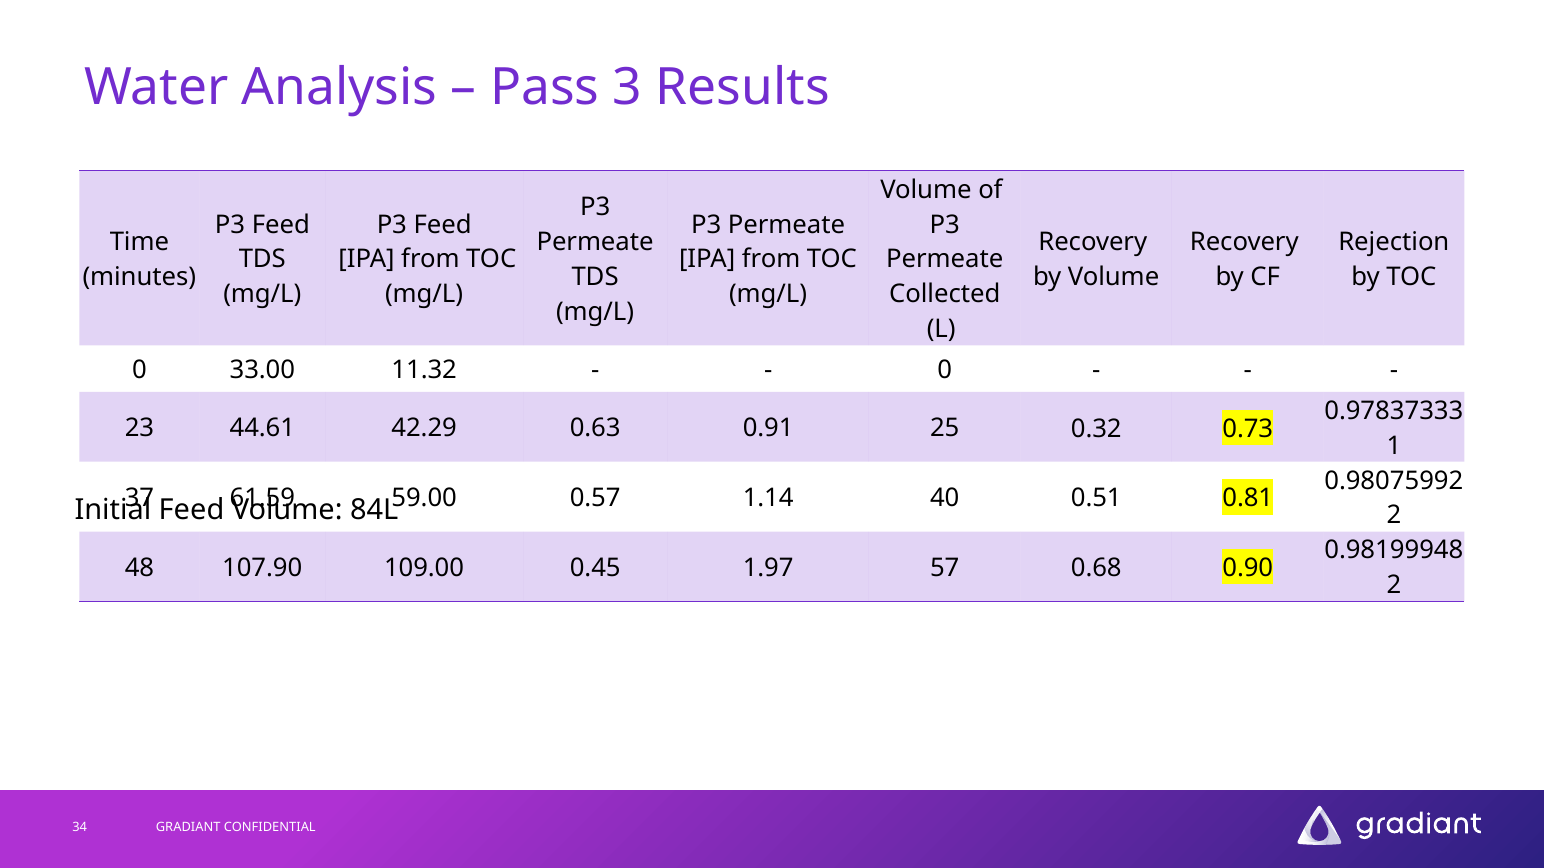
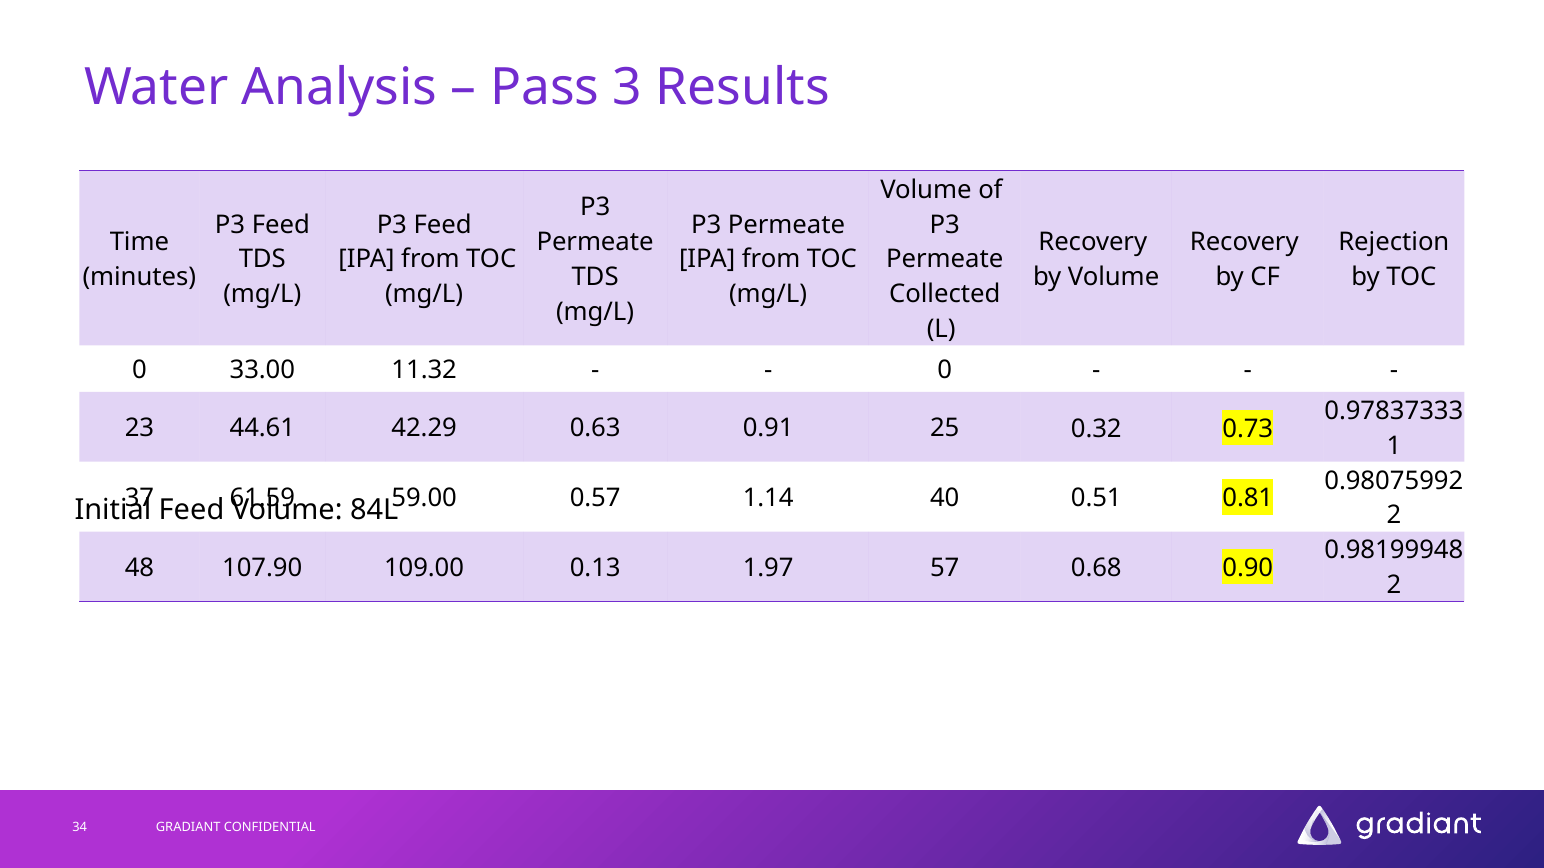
0.45: 0.45 -> 0.13
